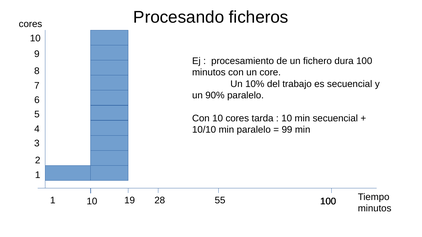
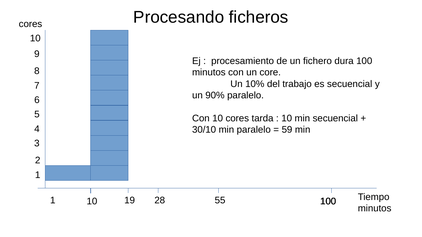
10/10: 10/10 -> 30/10
99: 99 -> 59
